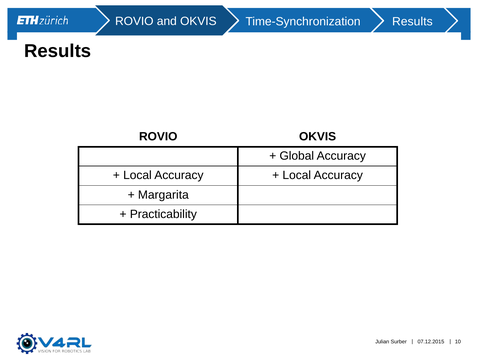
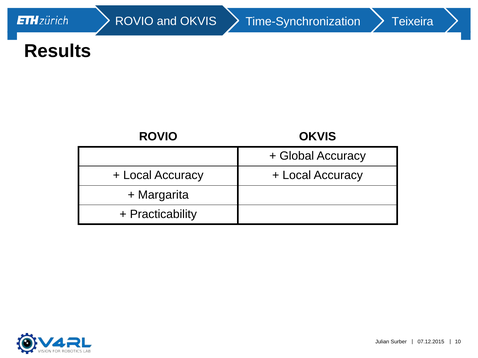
Results at (412, 22): Results -> Teixeira
